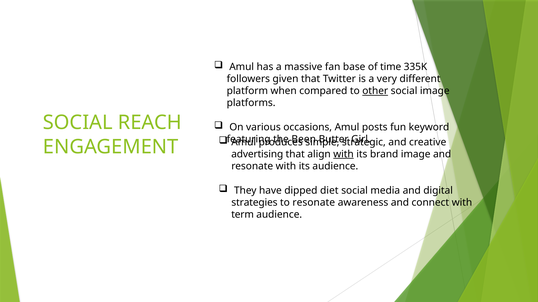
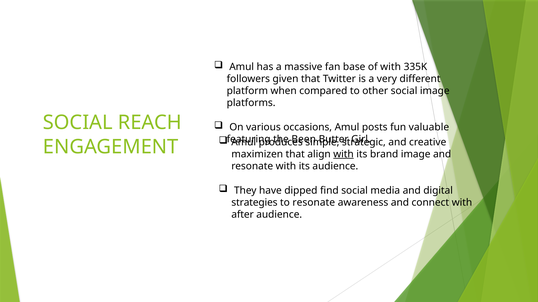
of time: time -> with
other underline: present -> none
keyword: keyword -> valuable
advertising: advertising -> maximizen
diet: diet -> find
term: term -> after
